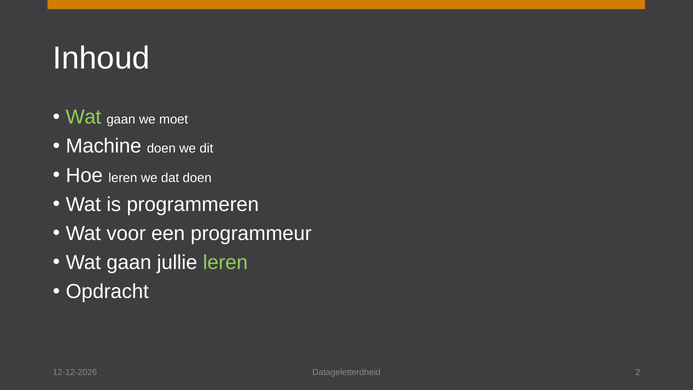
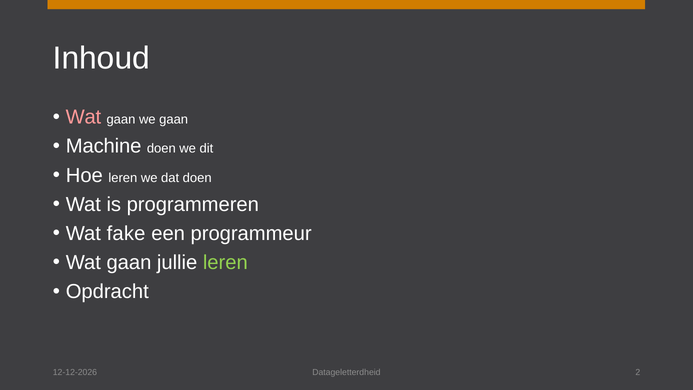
Wat at (83, 117) colour: light green -> pink
we moet: moet -> gaan
voor: voor -> fake
